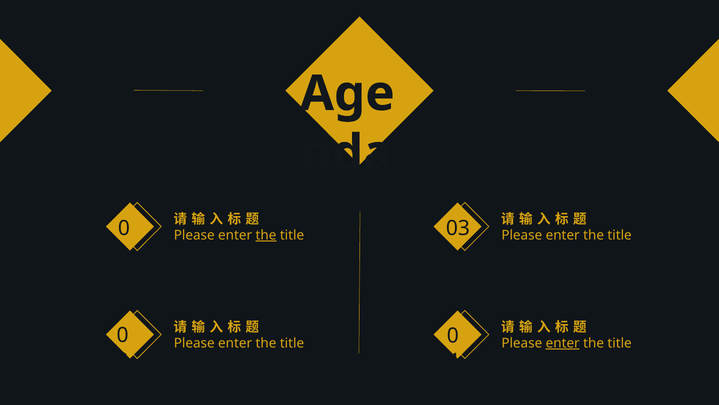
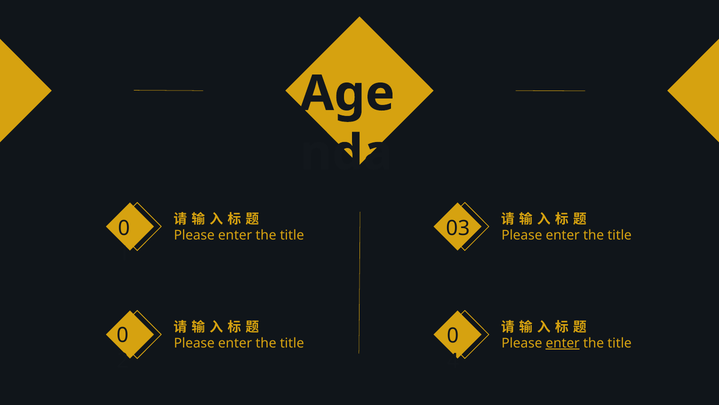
the at (266, 235) underline: present -> none
